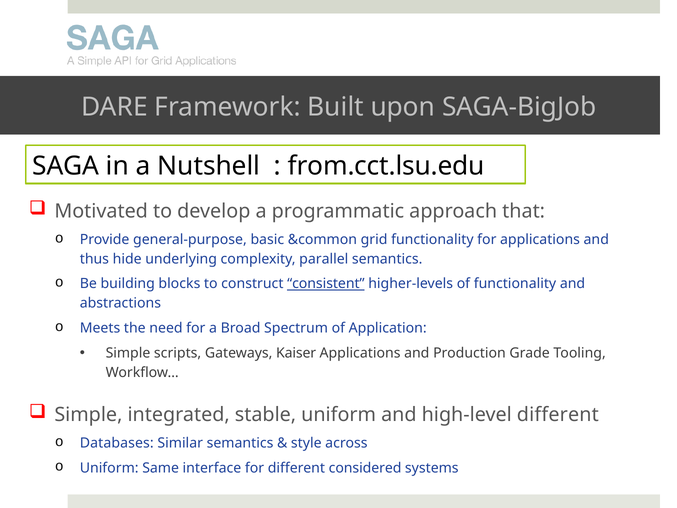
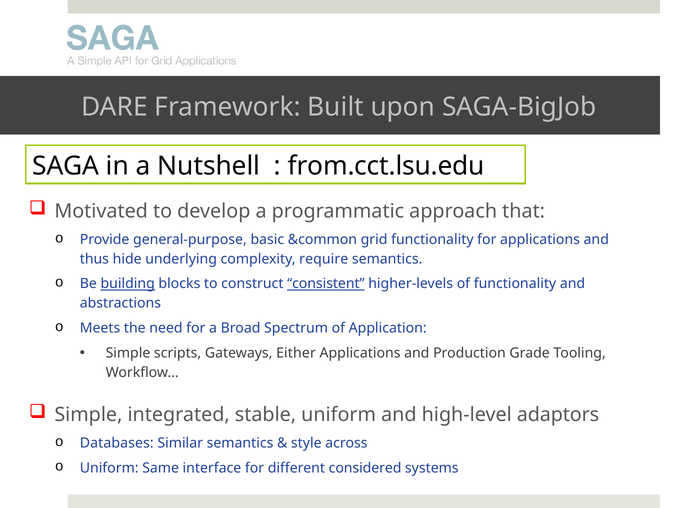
parallel: parallel -> require
building underline: none -> present
Kaiser: Kaiser -> Either
high-level different: different -> adaptors
